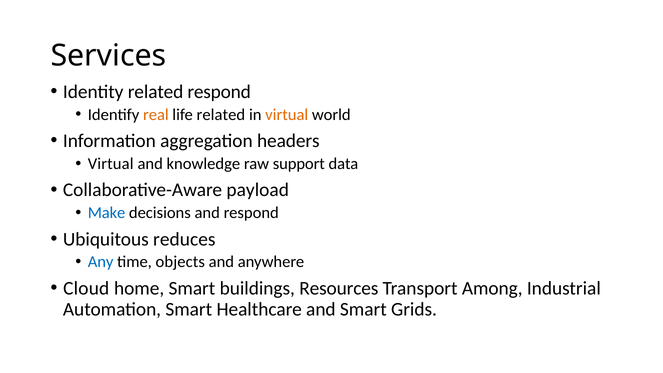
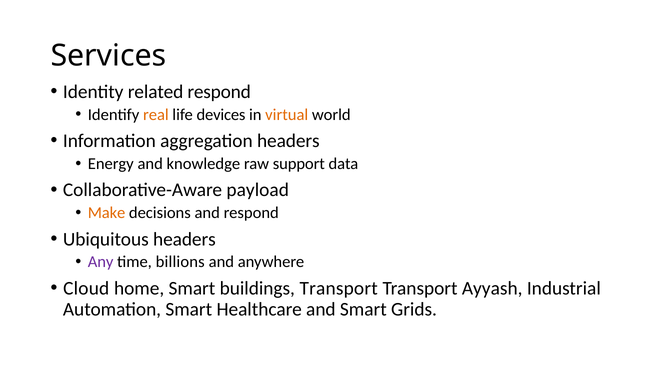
life related: related -> devices
Virtual at (111, 164): Virtual -> Energy
Make colour: blue -> orange
Ubiquitous reduces: reduces -> headers
Any colour: blue -> purple
objects: objects -> billions
buildings Resources: Resources -> Transport
Among: Among -> Ayyash
